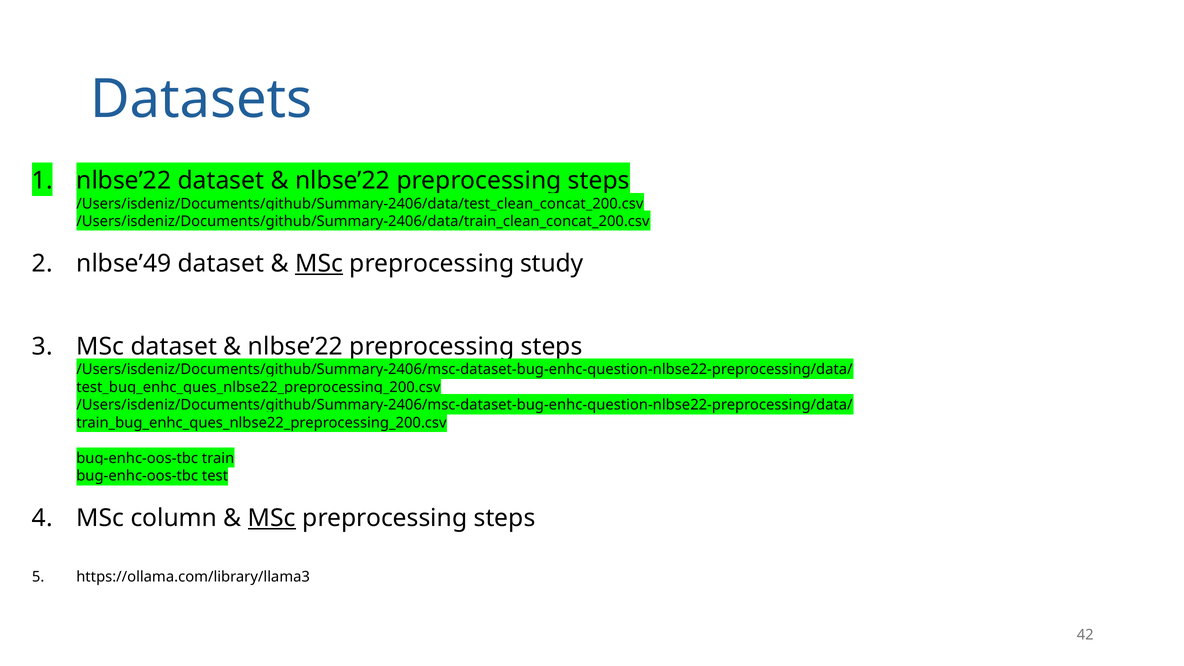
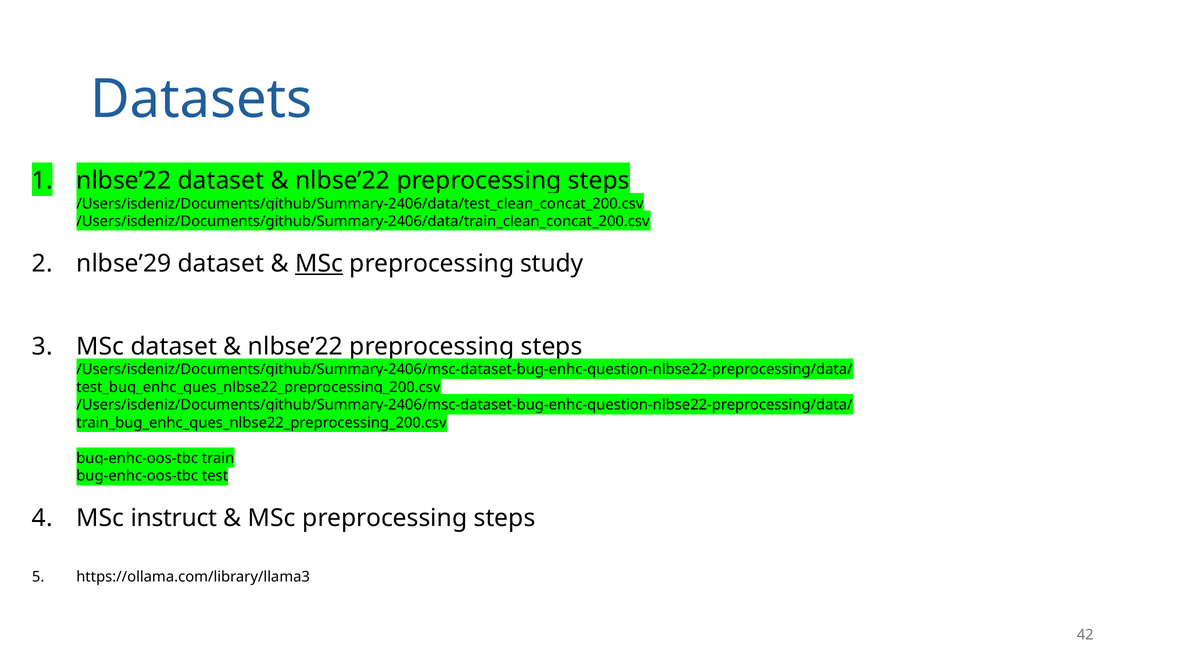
nlbse’49: nlbse’49 -> nlbse’29
column: column -> instruct
MSc at (272, 518) underline: present -> none
